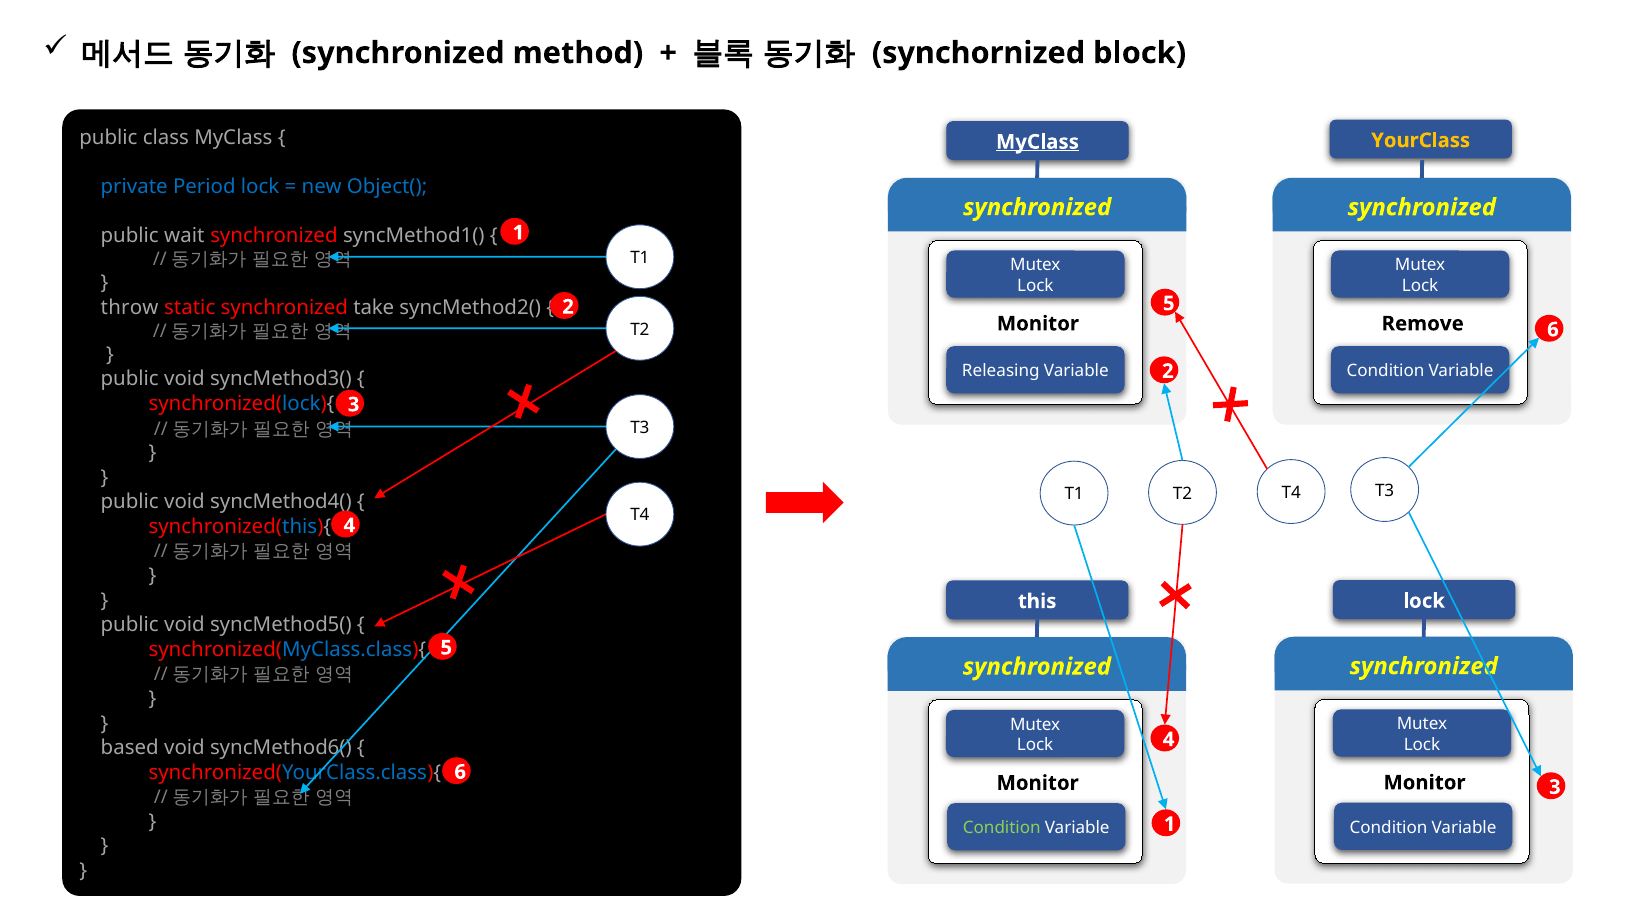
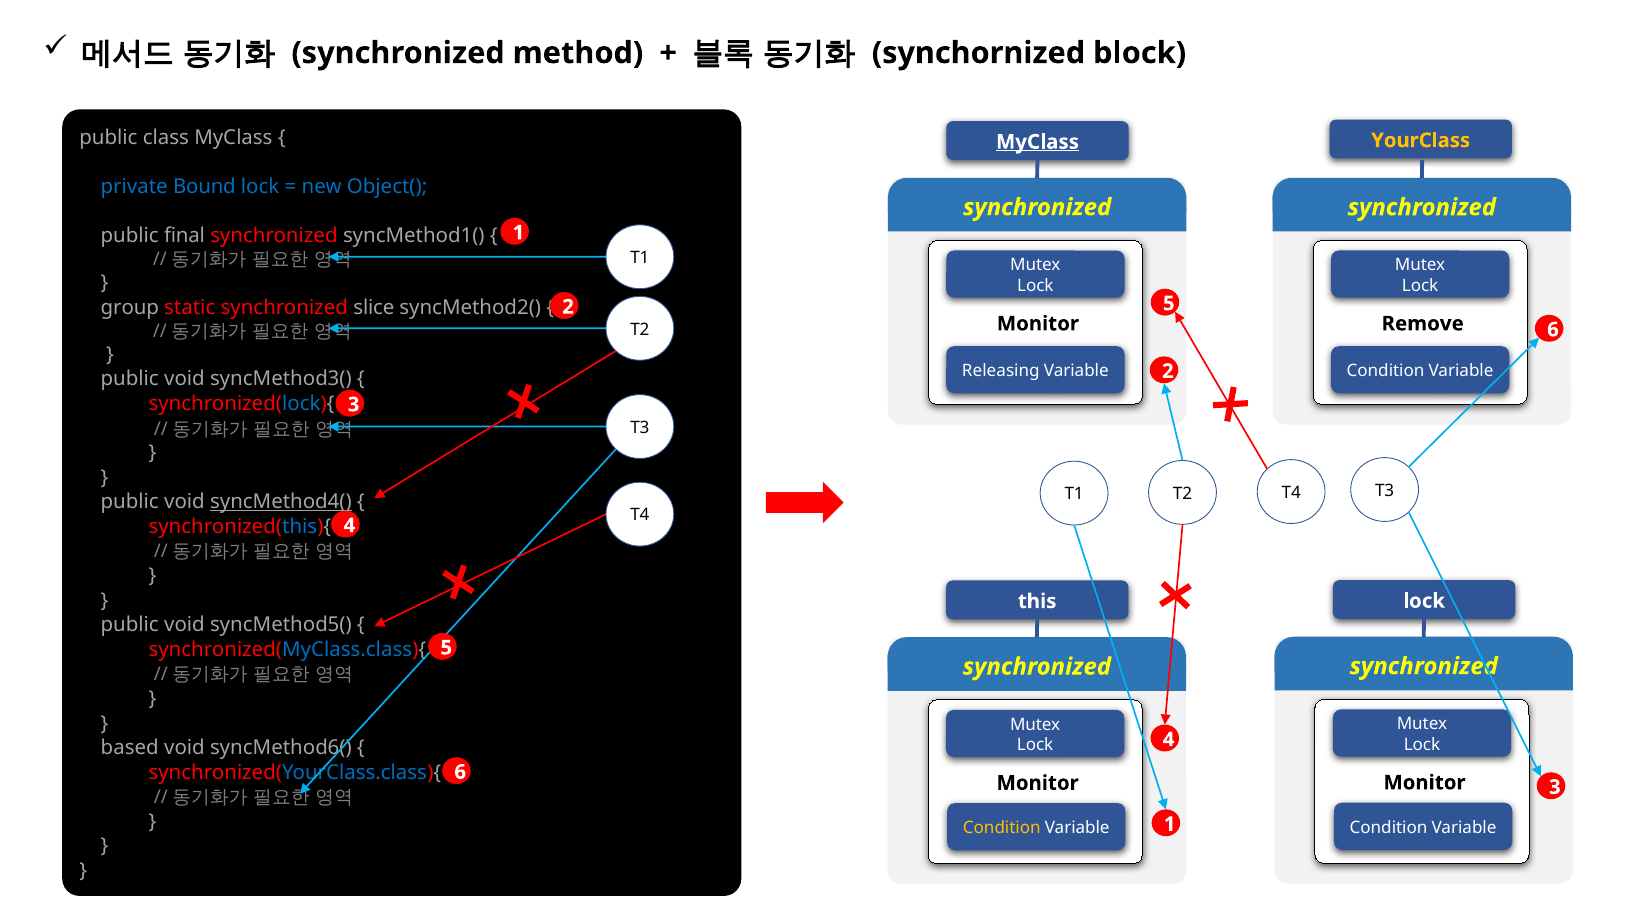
Period: Period -> Bound
wait: wait -> final
throw: throw -> group
take: take -> slice
syncMethod4( underline: none -> present
Condition at (1002, 828) colour: light green -> yellow
